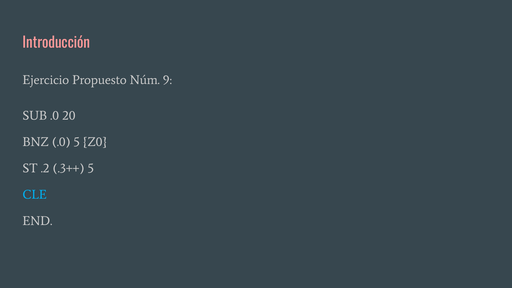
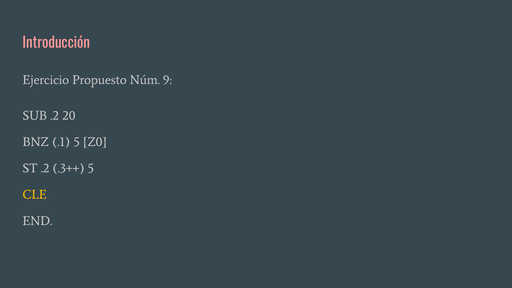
SUB .0: .0 -> .2
BNZ .0: .0 -> .1
CLE colour: light blue -> yellow
